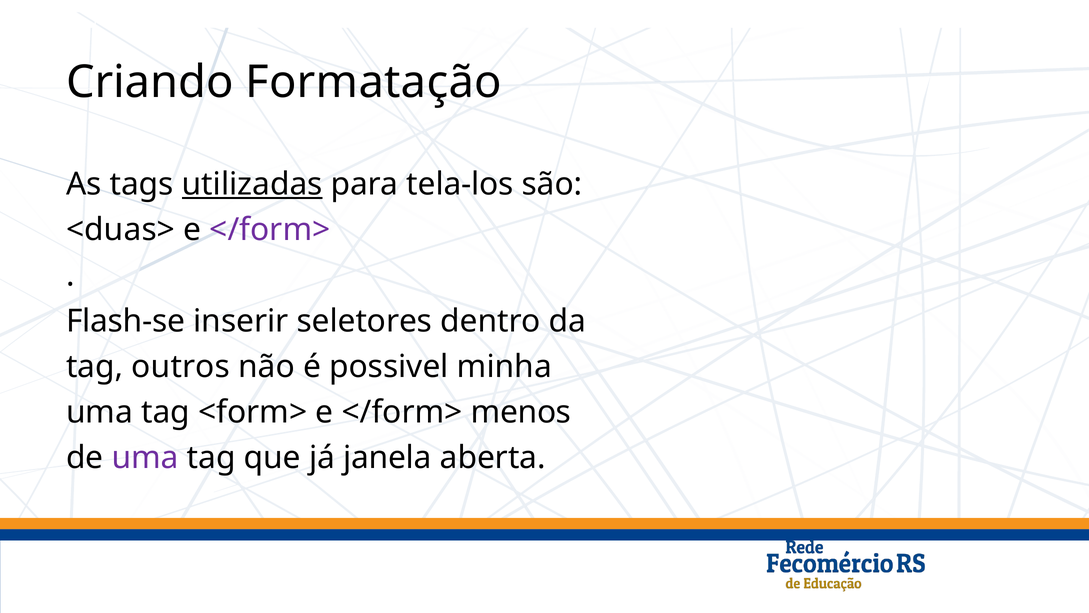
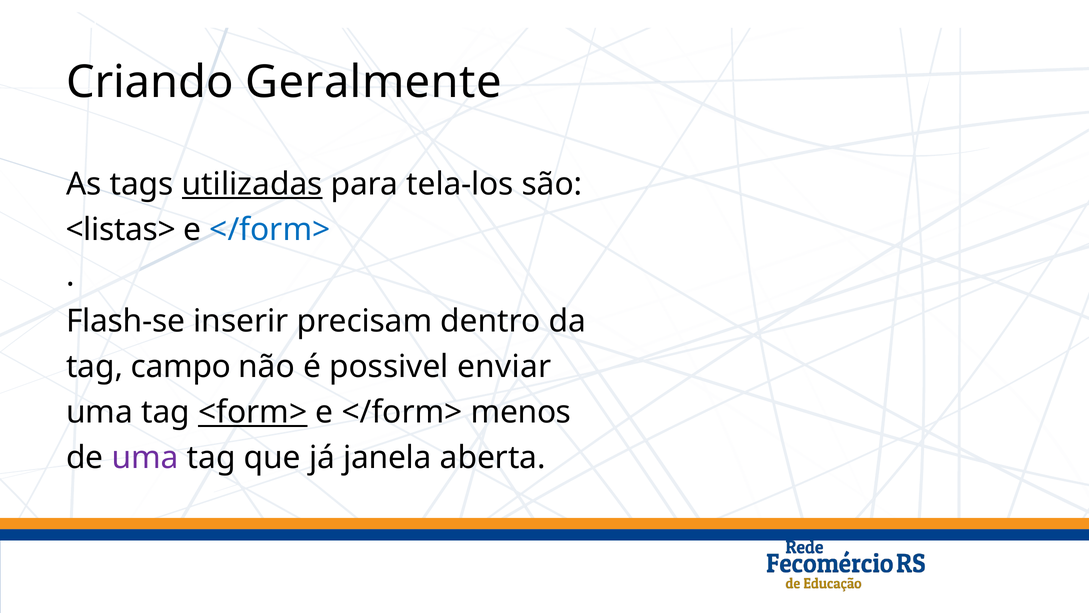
Formatação: Formatação -> Geralmente
<duas>: <duas> -> <listas>
</form> at (270, 230) colour: purple -> blue
seletores: seletores -> precisam
outros: outros -> campo
minha: minha -> enviar
<form> underline: none -> present
